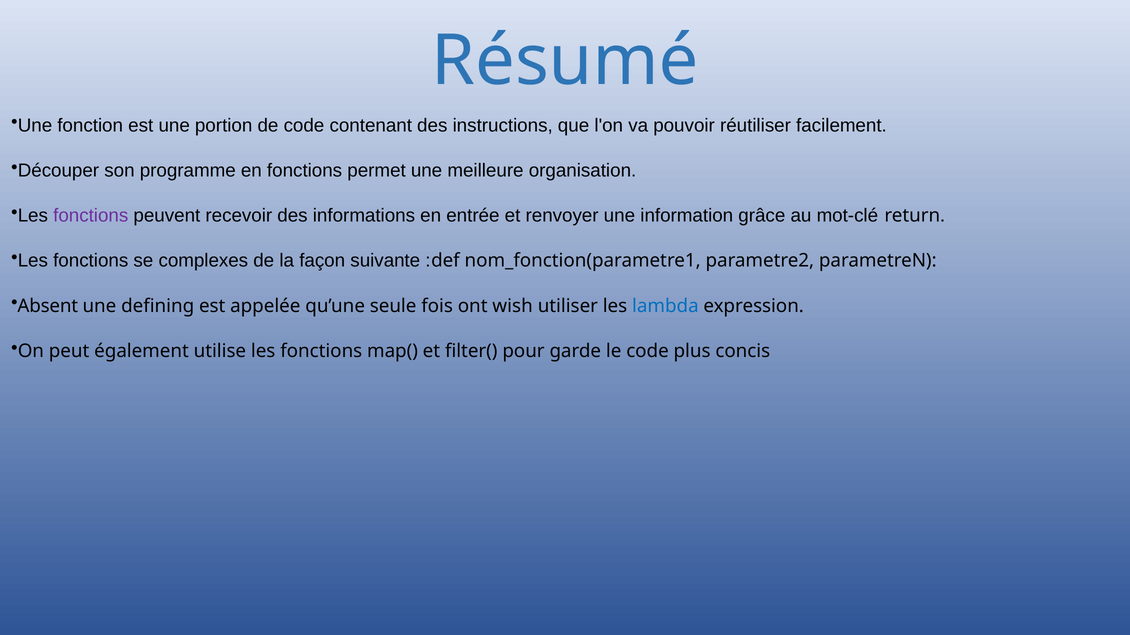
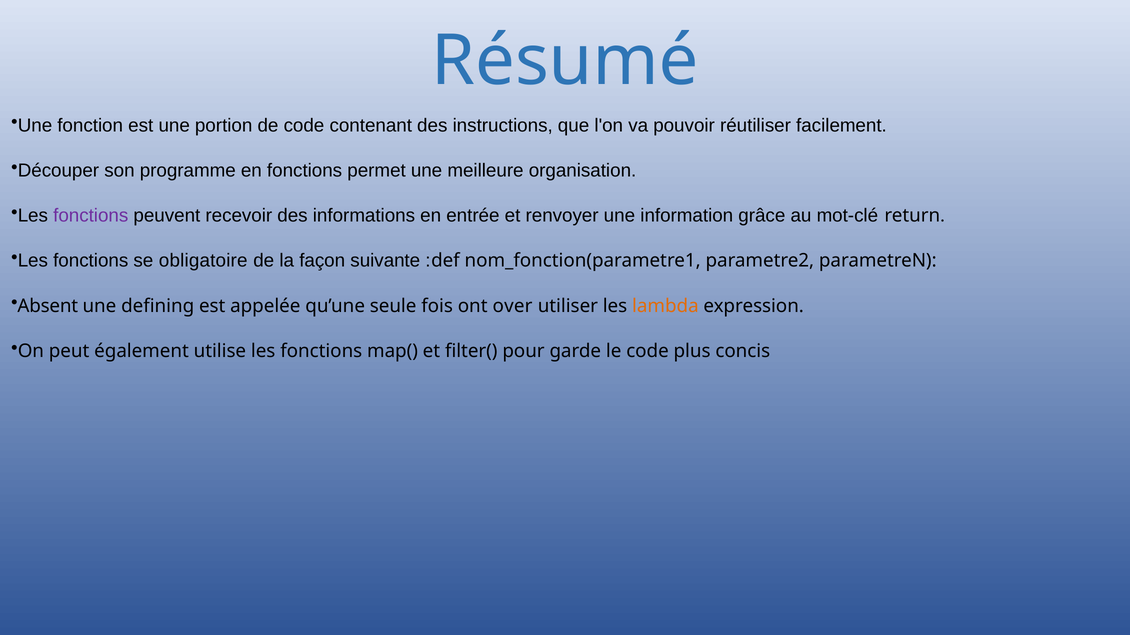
complexes: complexes -> obligatoire
wish: wish -> over
lambda colour: blue -> orange
